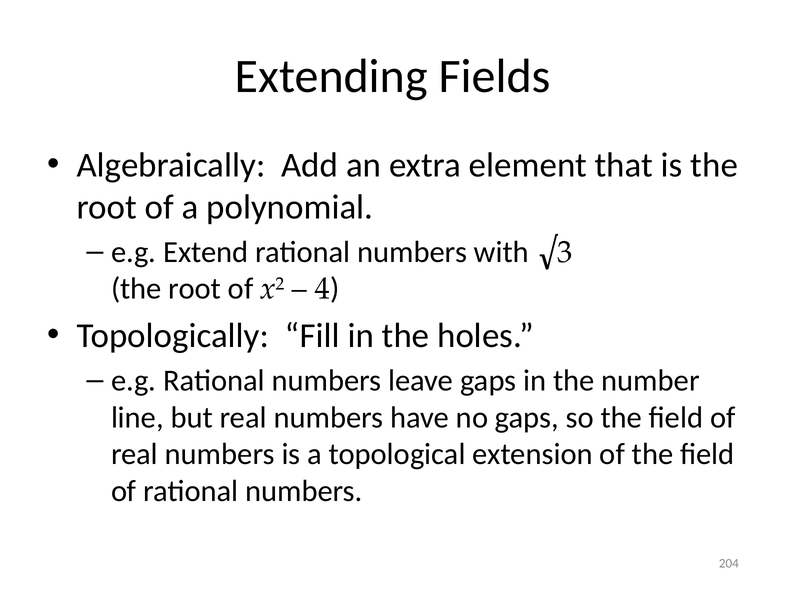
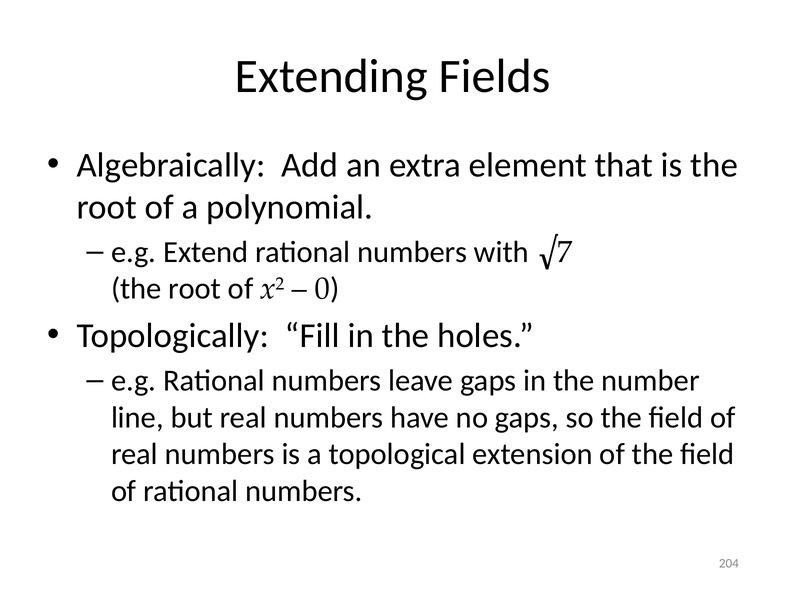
√3: √3 -> √7
4: 4 -> 0
